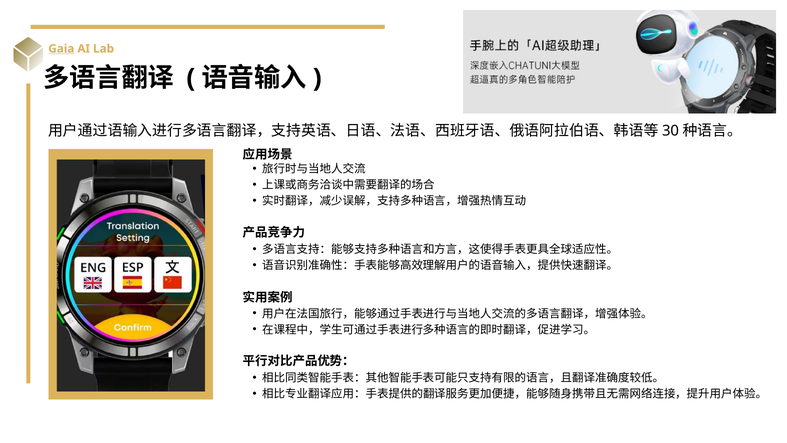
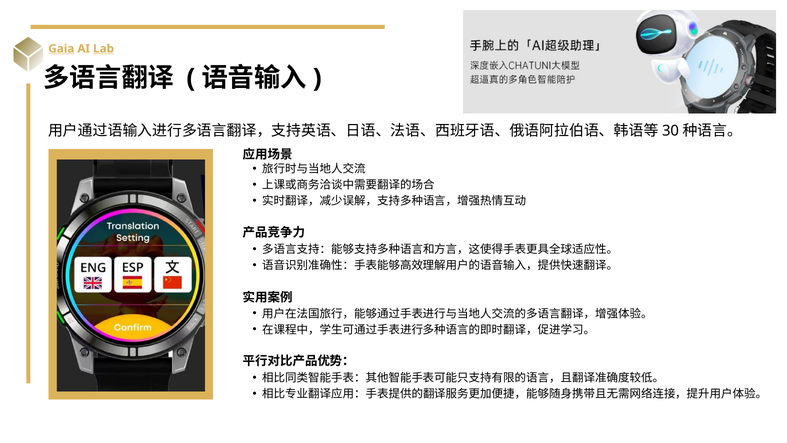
Lab underline: none -> present
